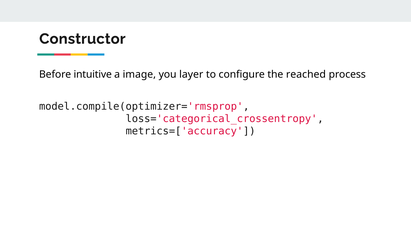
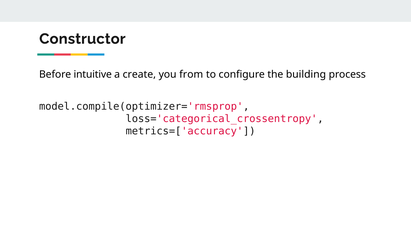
image: image -> create
layer: layer -> from
reached: reached -> building
